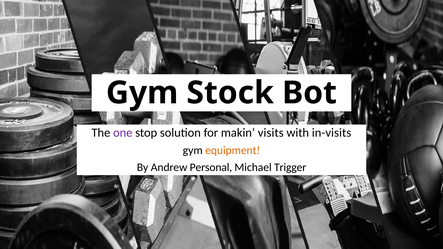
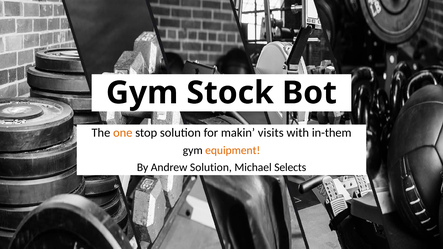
one colour: purple -> orange
in-visits: in-visits -> in-them
Andrew Personal: Personal -> Solution
Trigger: Trigger -> Selects
